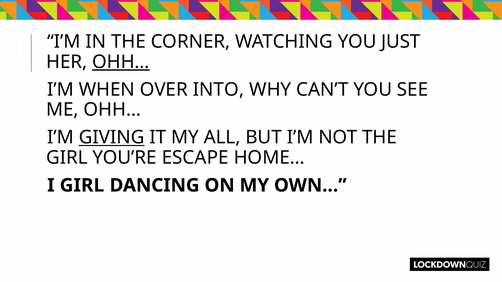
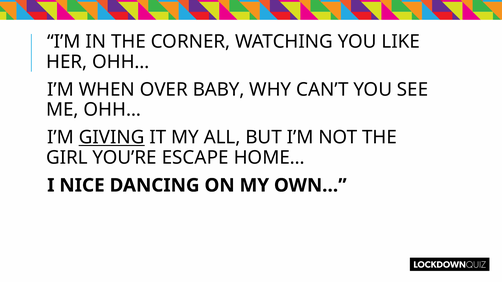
JUST: JUST -> LIKE
OHH… at (121, 62) underline: present -> none
INTO: INTO -> BABY
I GIRL: GIRL -> NICE
